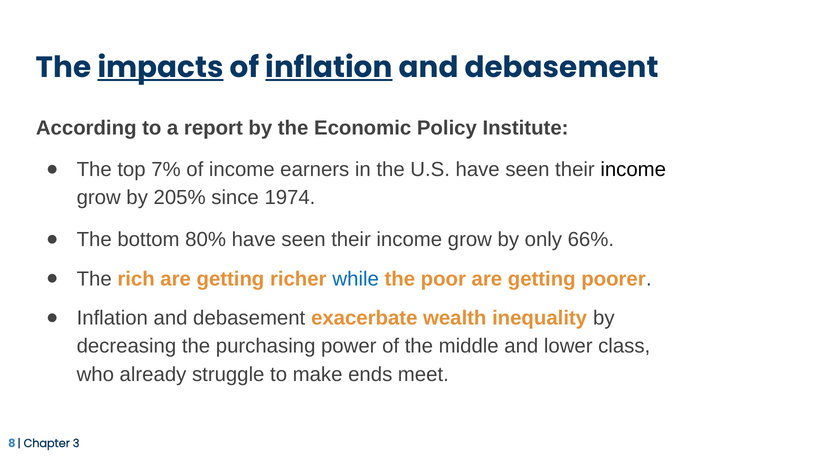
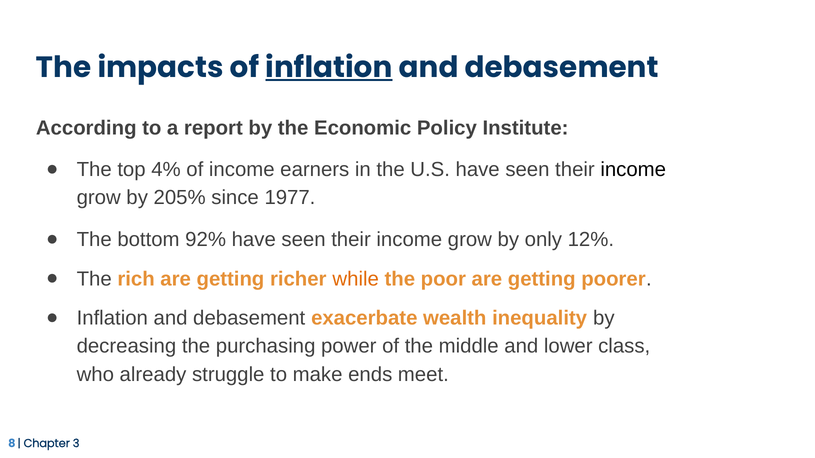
impacts underline: present -> none
7%: 7% -> 4%
1974: 1974 -> 1977
80%: 80% -> 92%
66%: 66% -> 12%
while colour: blue -> orange
